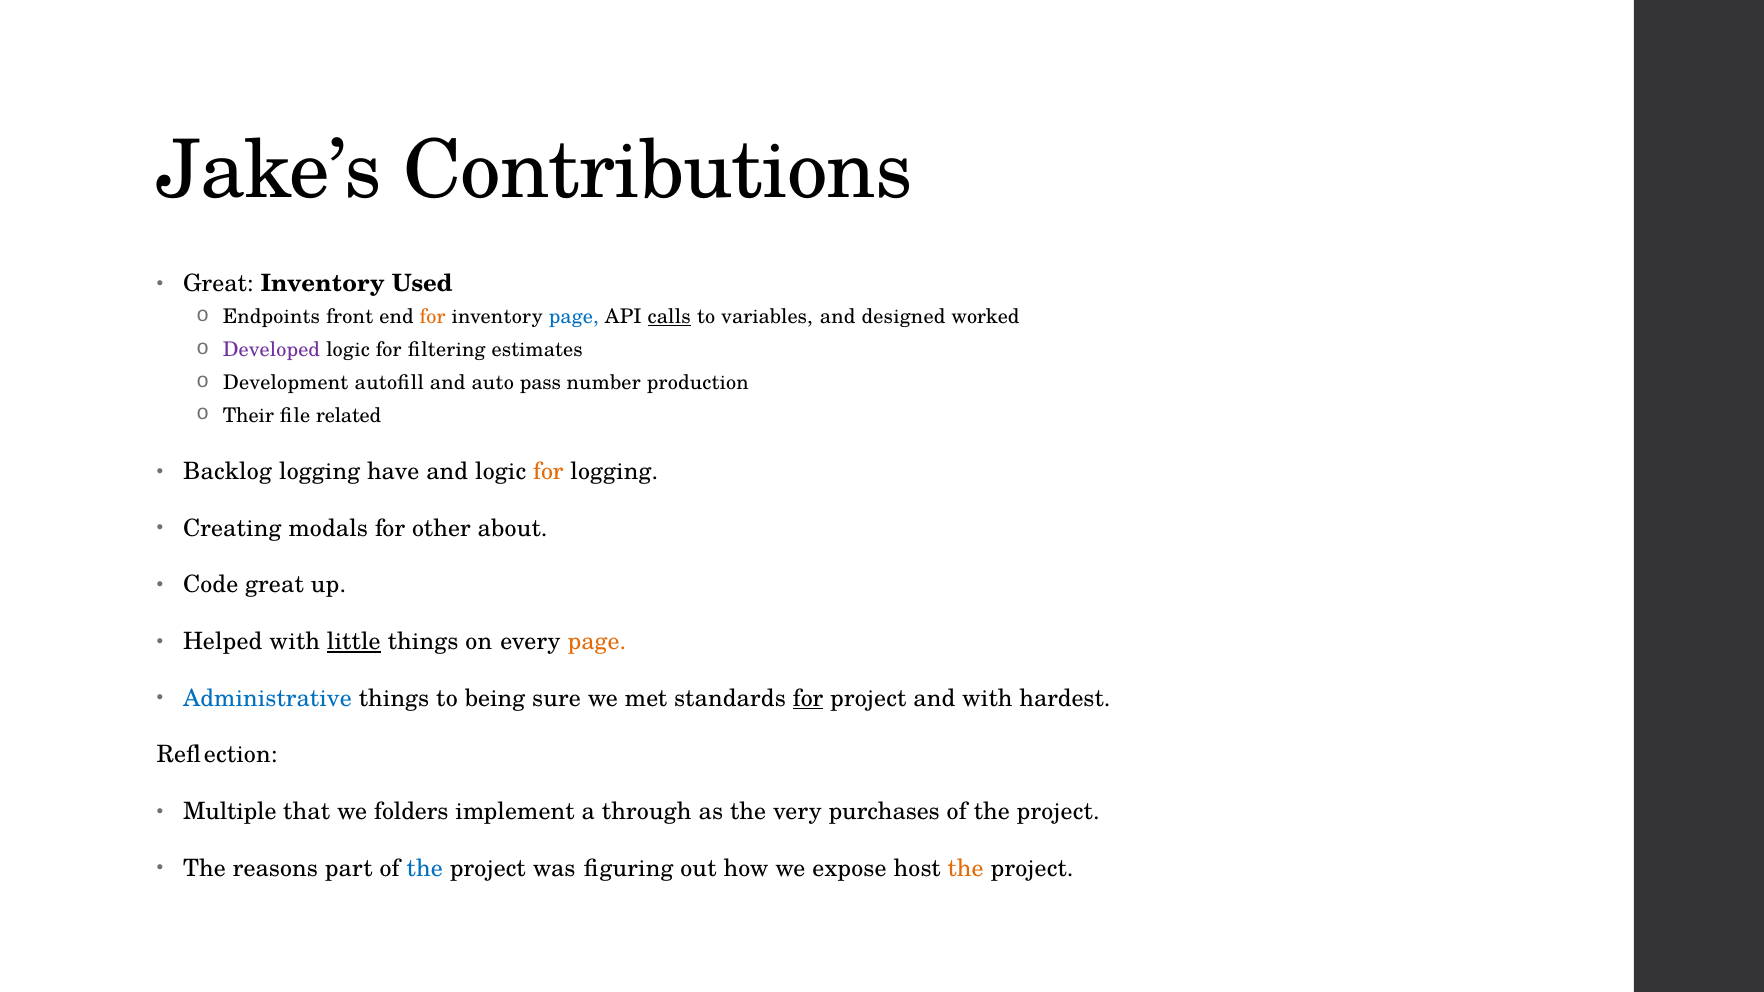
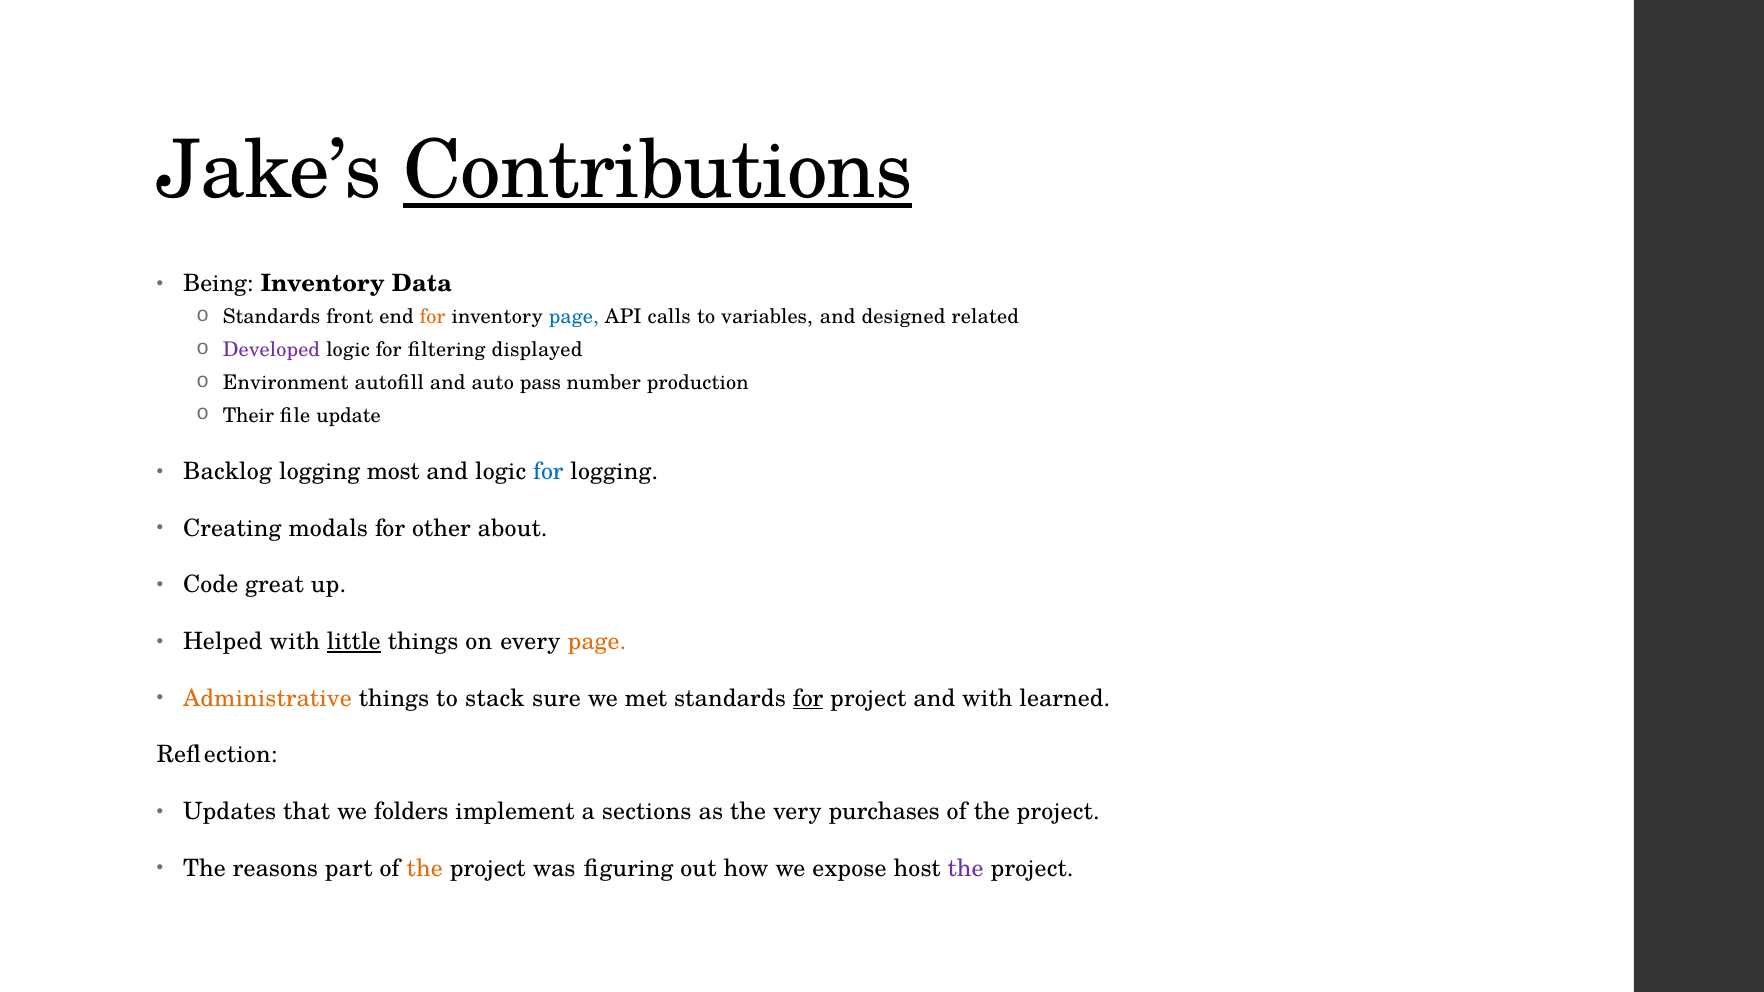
Contributions underline: none -> present
Great at (218, 284): Great -> Being
Used: Used -> Data
Endpoints at (271, 317): Endpoints -> Standards
calls underline: present -> none
worked: worked -> related
estimates: estimates -> displayed
Development: Development -> Environment
related: related -> update
have: have -> most
for at (548, 472) colour: orange -> blue
Administrative colour: blue -> orange
being: being -> stack
hardest: hardest -> learned
Multiple: Multiple -> Updates
through: through -> sections
the at (425, 869) colour: blue -> orange
the at (966, 869) colour: orange -> purple
